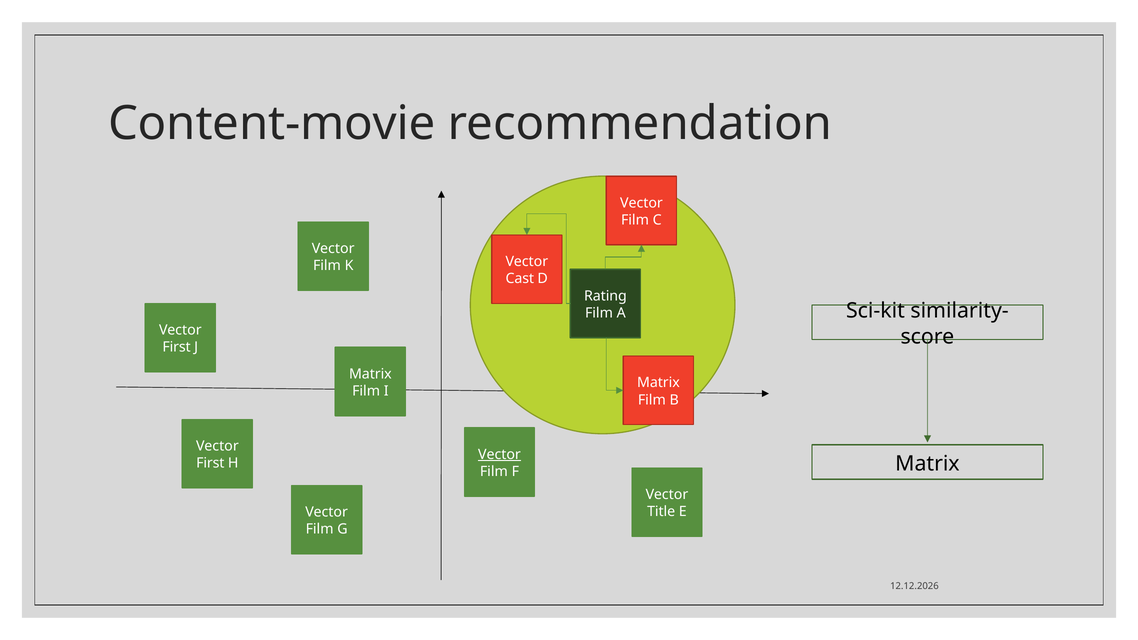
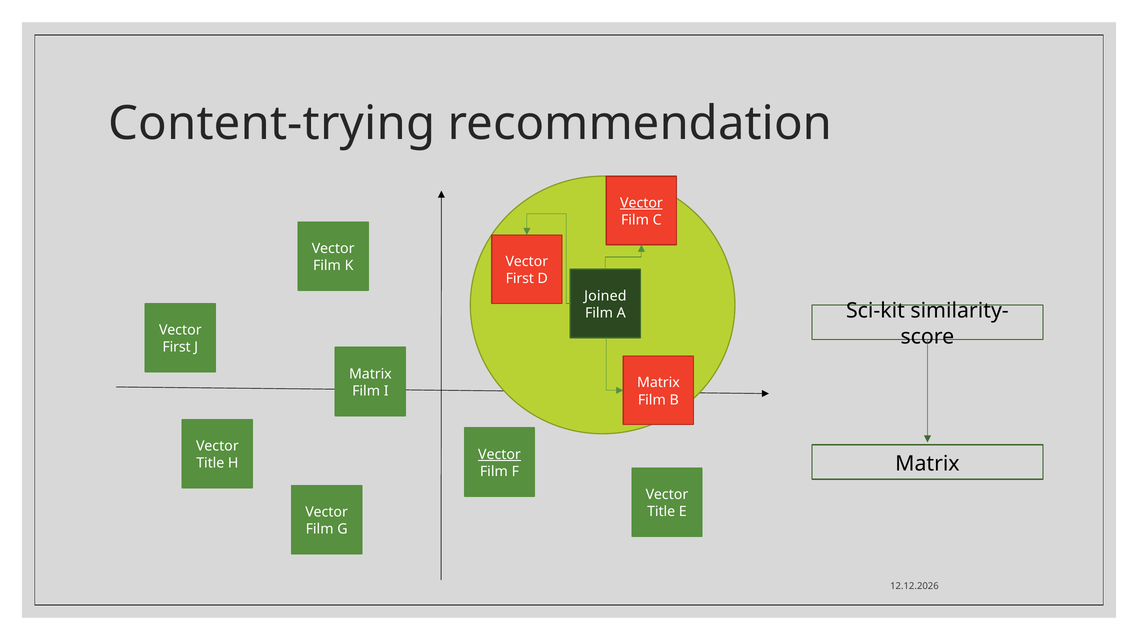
Content-movie: Content-movie -> Content-trying
Vector at (641, 203) underline: none -> present
Cast at (520, 279): Cast -> First
Rating: Rating -> Joined
First at (210, 463): First -> Title
